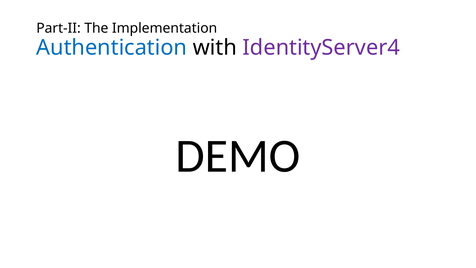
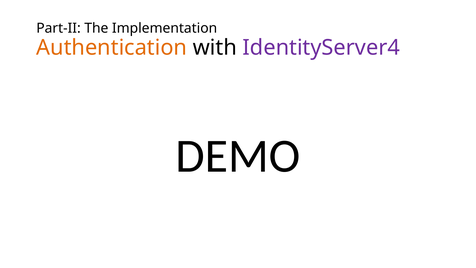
Authentication colour: blue -> orange
